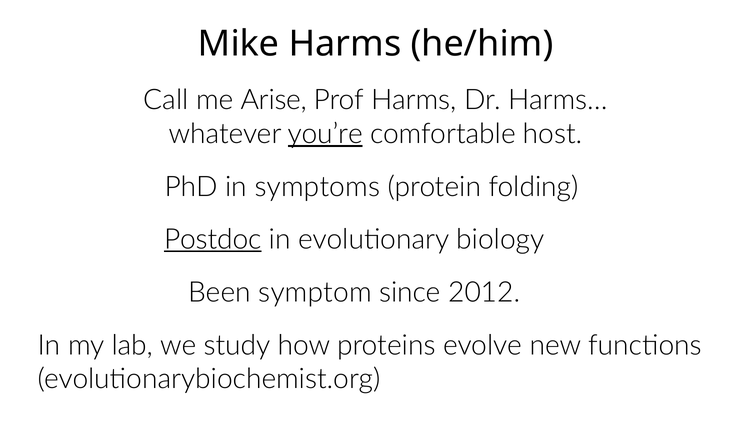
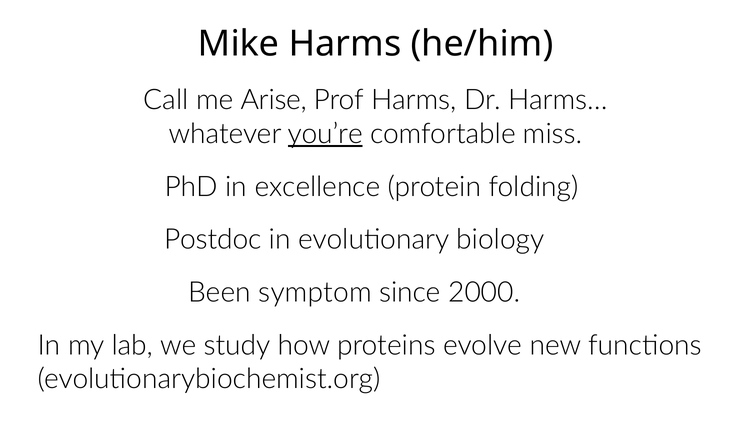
host: host -> miss
symptoms: symptoms -> excellence
Postdoc underline: present -> none
2012: 2012 -> 2000
